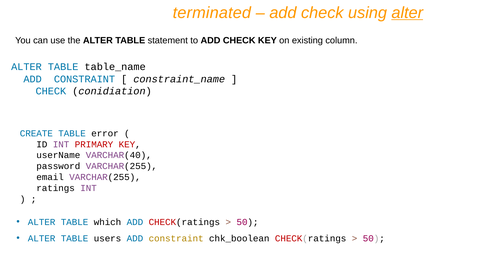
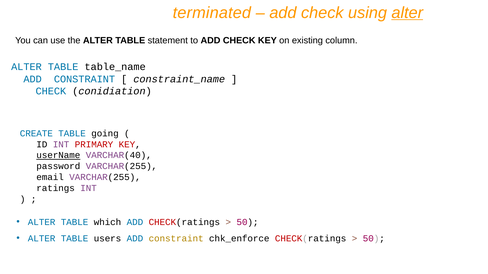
error: error -> going
userName underline: none -> present
chk_boolean: chk_boolean -> chk_enforce
